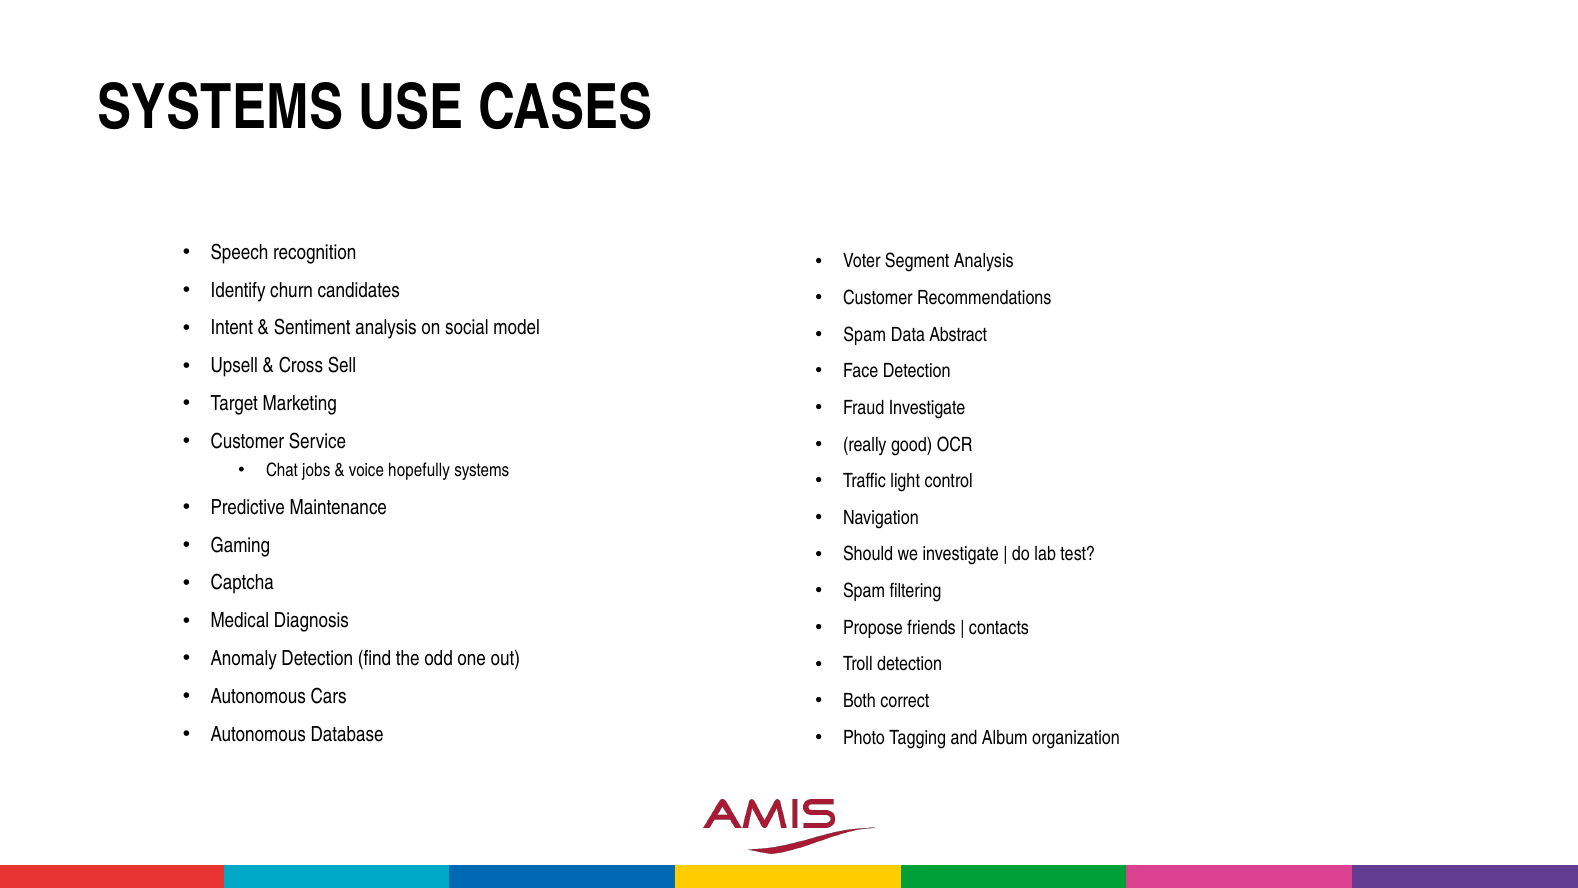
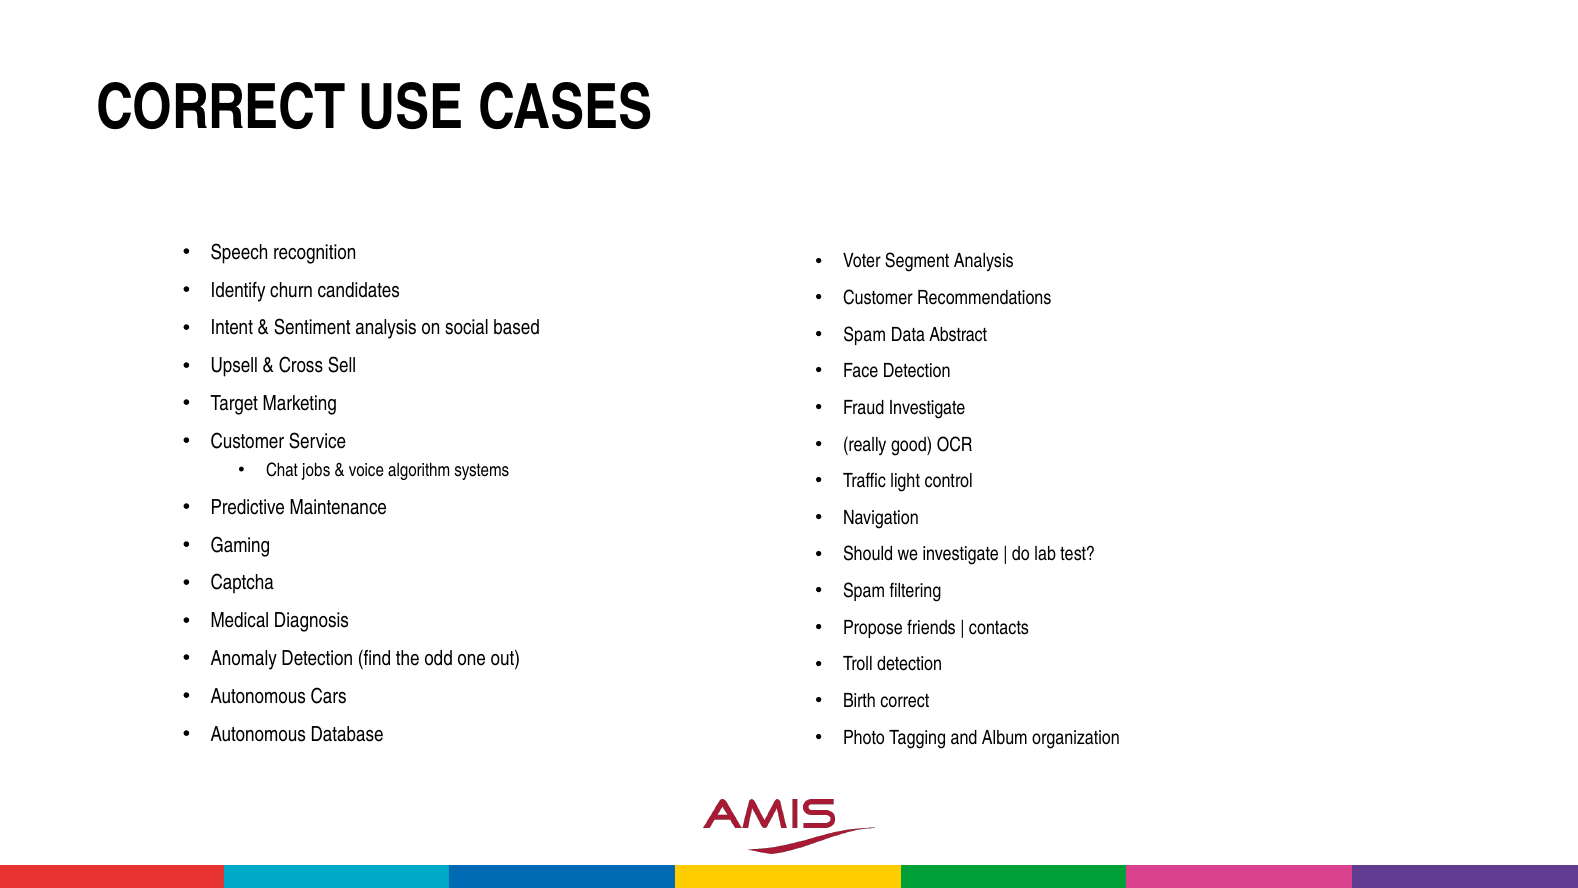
SYSTEMS at (221, 108): SYSTEMS -> CORRECT
model: model -> based
hopefully: hopefully -> algorithm
Both: Both -> Birth
